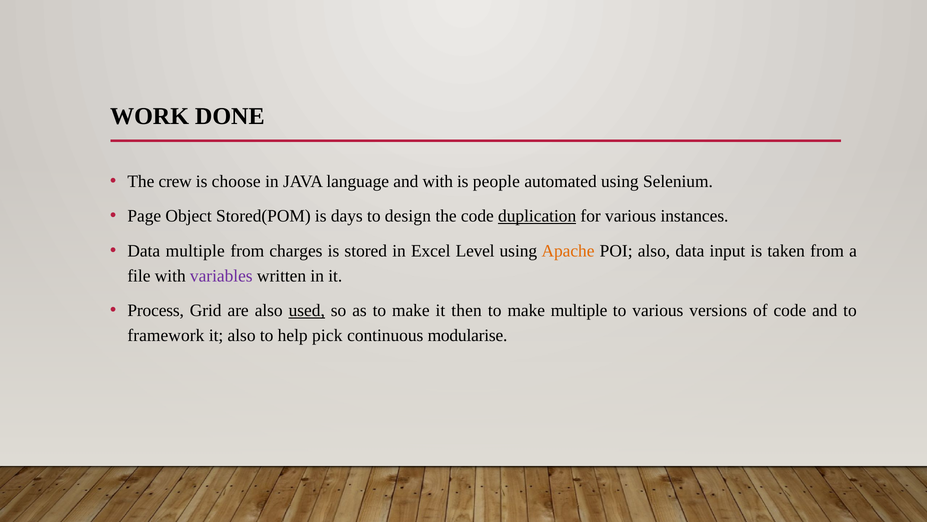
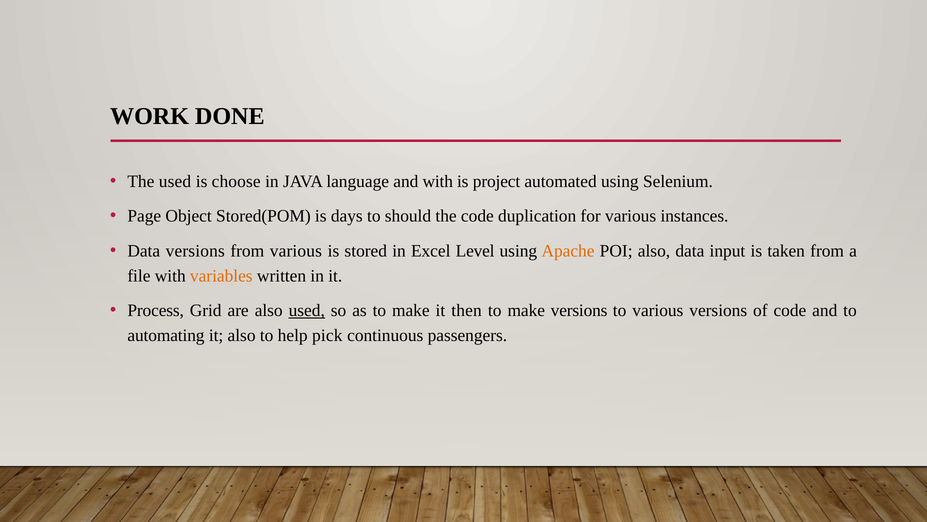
The crew: crew -> used
people: people -> project
design: design -> should
duplication underline: present -> none
Data multiple: multiple -> versions
from charges: charges -> various
variables colour: purple -> orange
make multiple: multiple -> versions
framework: framework -> automating
modularise: modularise -> passengers
